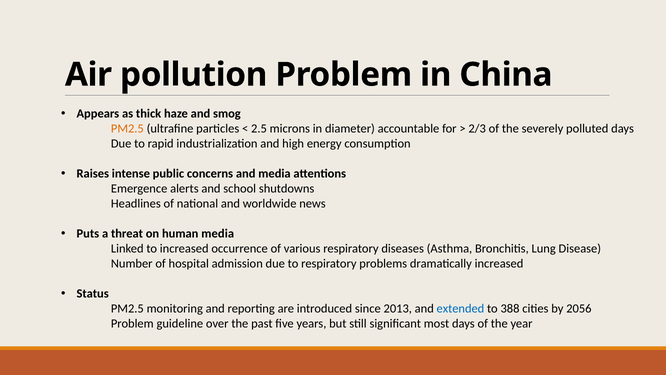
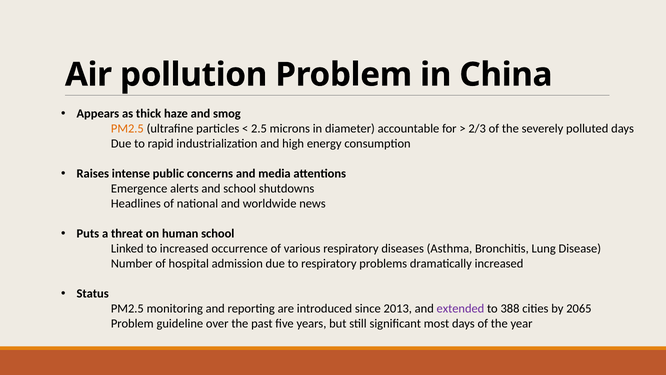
human media: media -> school
extended colour: blue -> purple
2056: 2056 -> 2065
